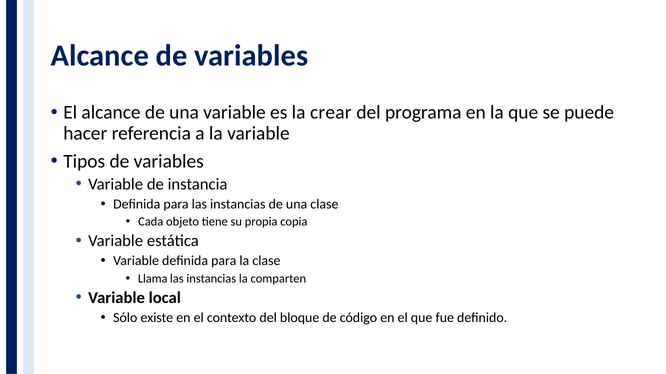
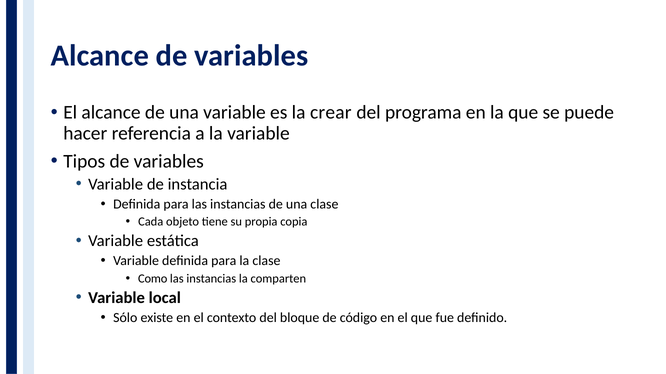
Llama: Llama -> Como
